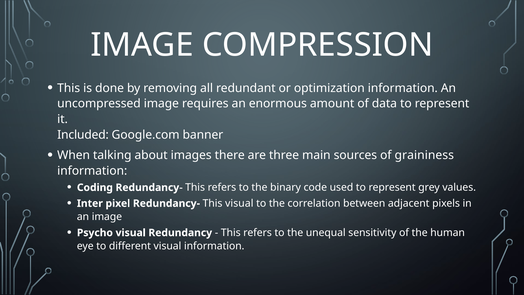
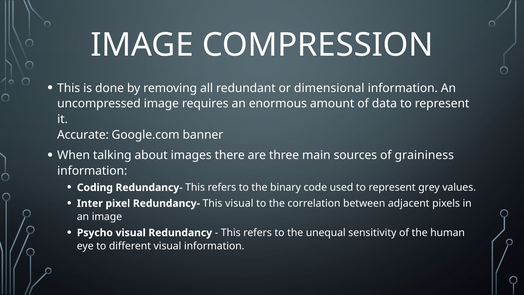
optimization: optimization -> dimensional
Included: Included -> Accurate
